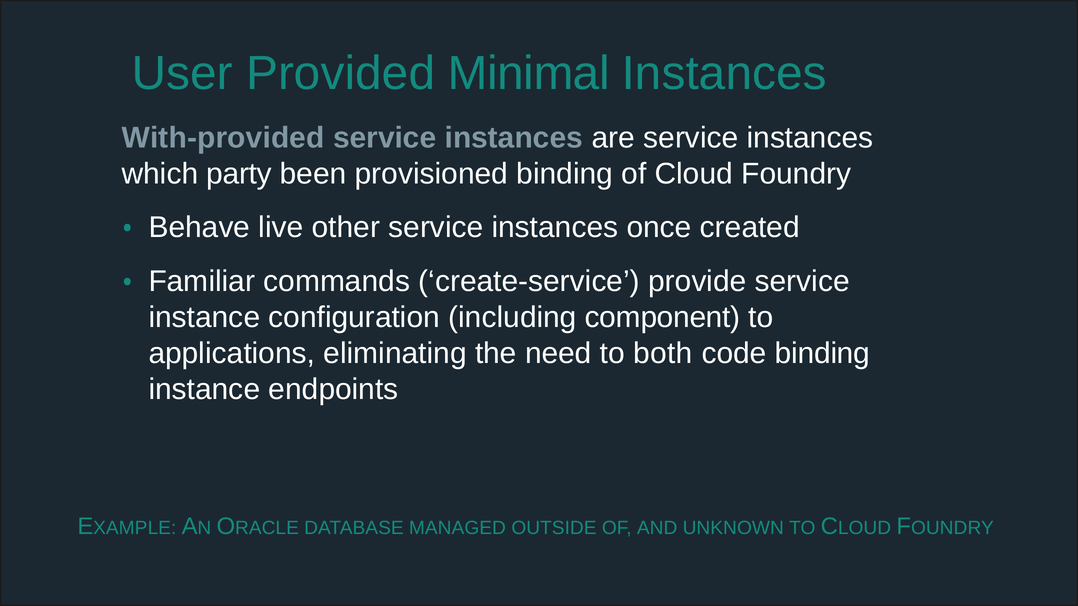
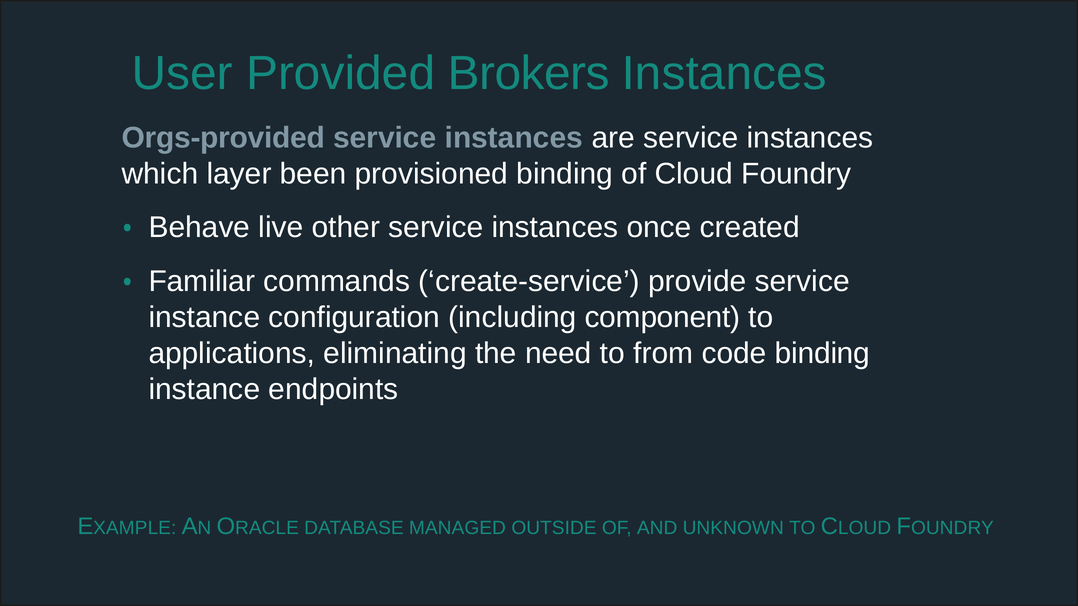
Minimal: Minimal -> Brokers
With-provided: With-provided -> Orgs-provided
party: party -> layer
both: both -> from
